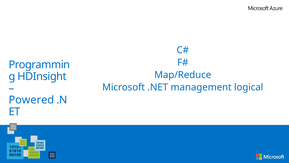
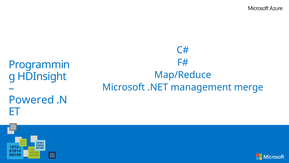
logical: logical -> merge
